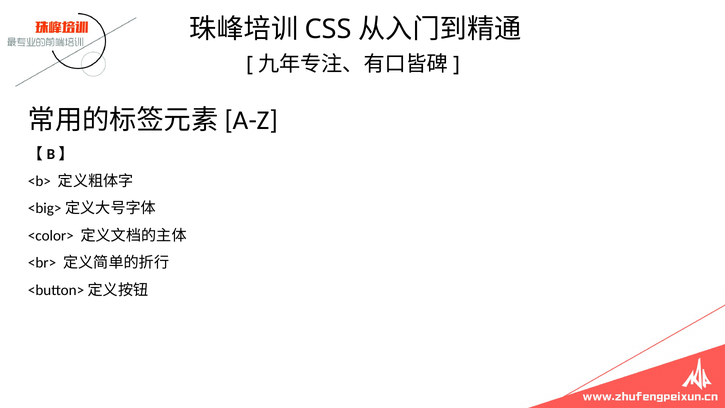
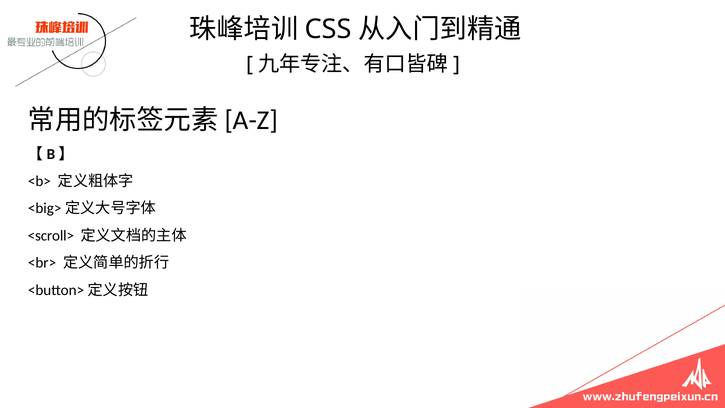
<color>: <color> -> <scroll>
